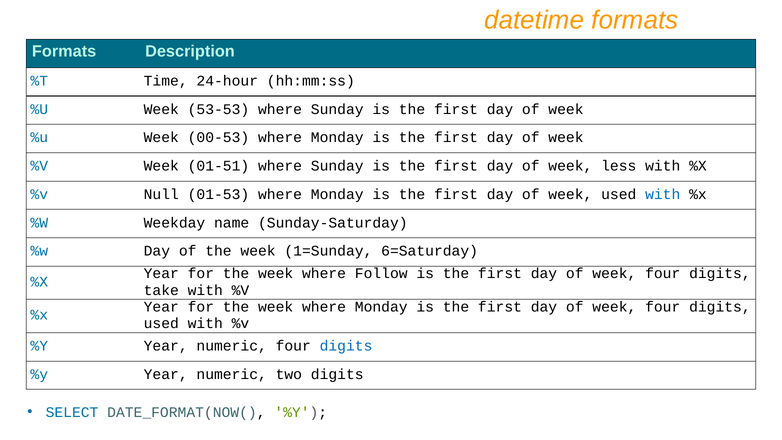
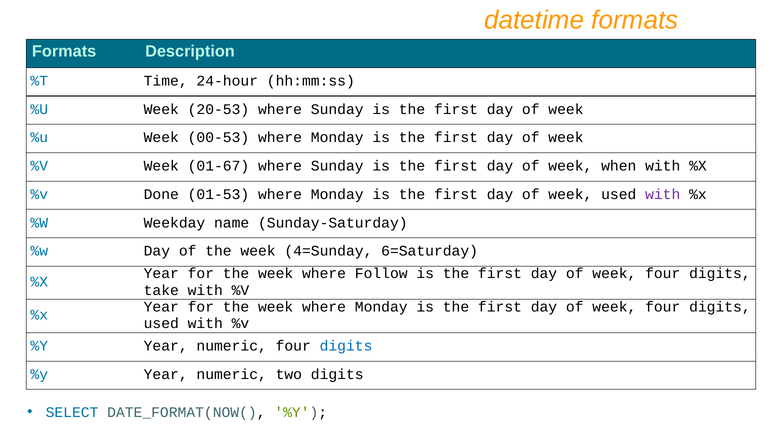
53-53: 53-53 -> 20-53
01-51: 01-51 -> 01-67
less: less -> when
Null: Null -> Done
with at (663, 194) colour: blue -> purple
1=Sunday: 1=Sunday -> 4=Sunday
